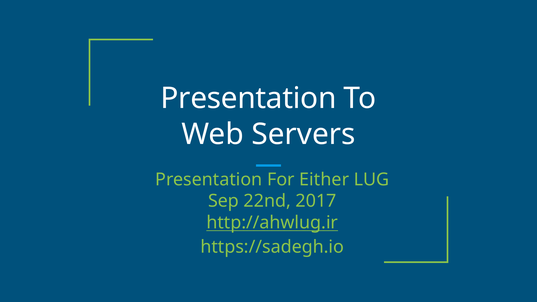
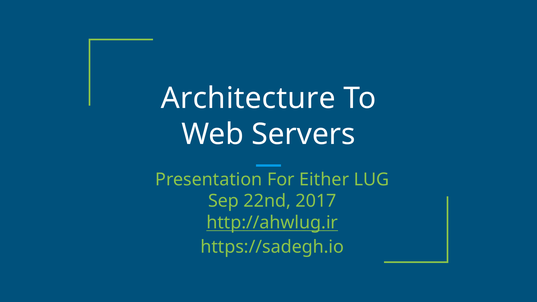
Presentation at (249, 98): Presentation -> Architecture
